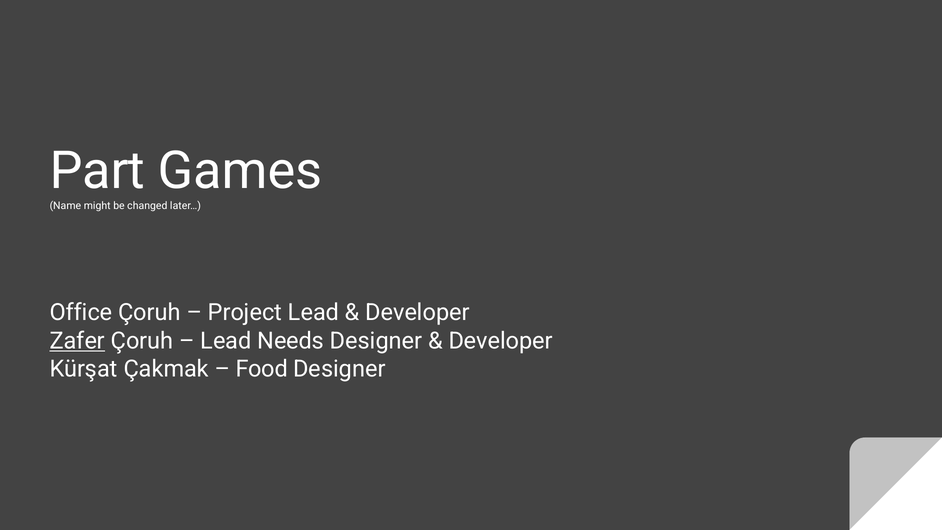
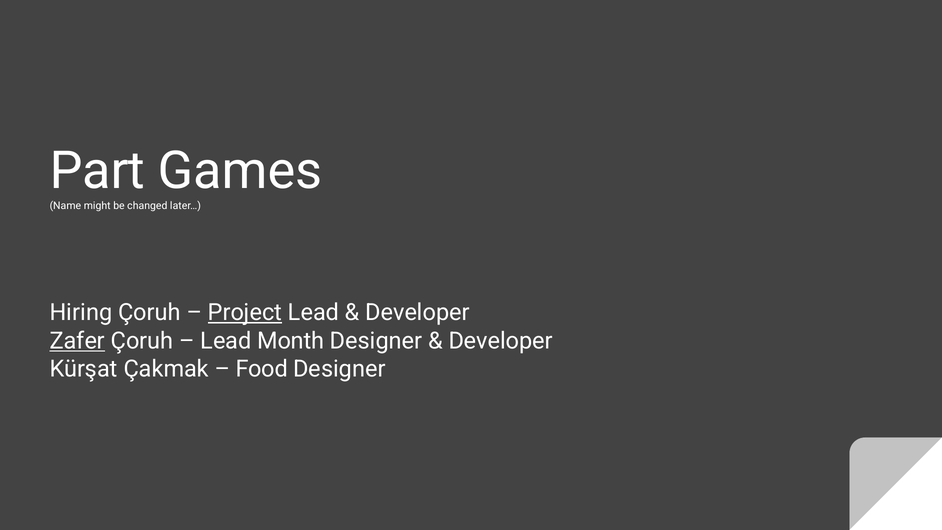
Office: Office -> Hiring
Project underline: none -> present
Needs: Needs -> Month
